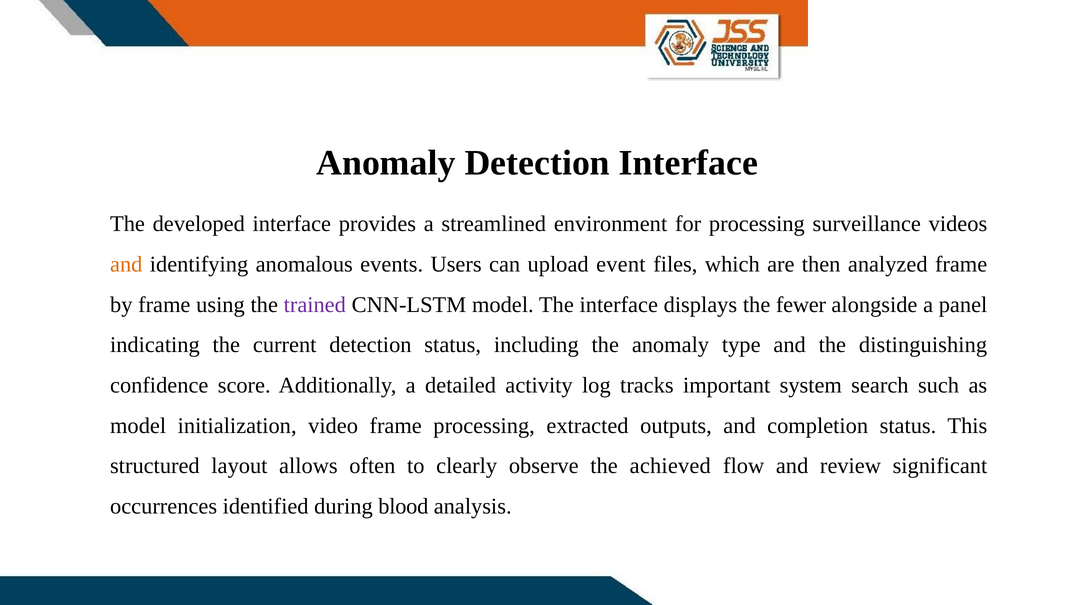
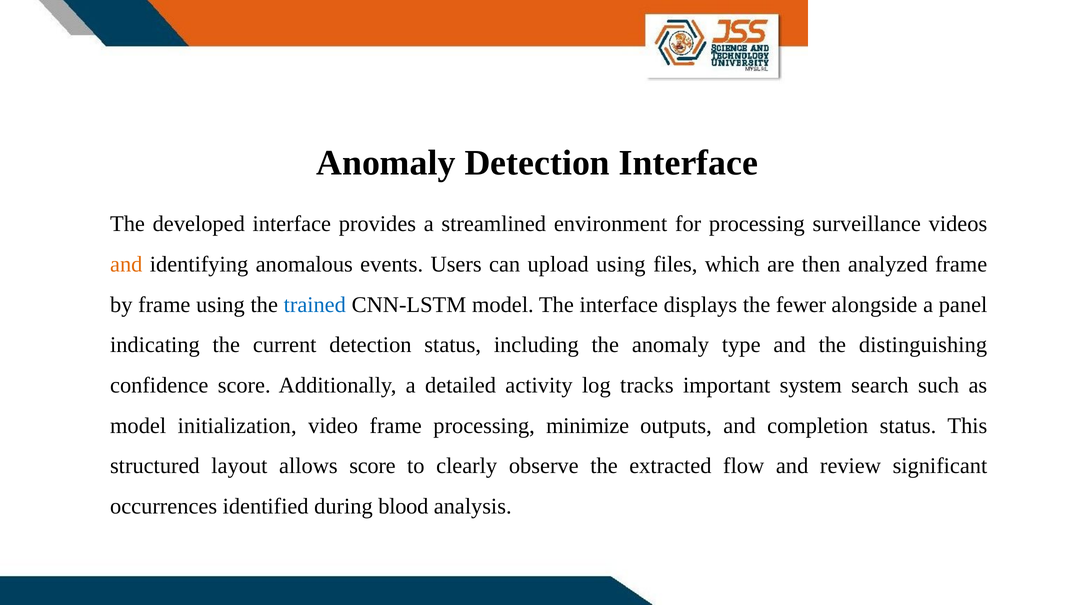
upload event: event -> using
trained colour: purple -> blue
extracted: extracted -> minimize
allows often: often -> score
achieved: achieved -> extracted
